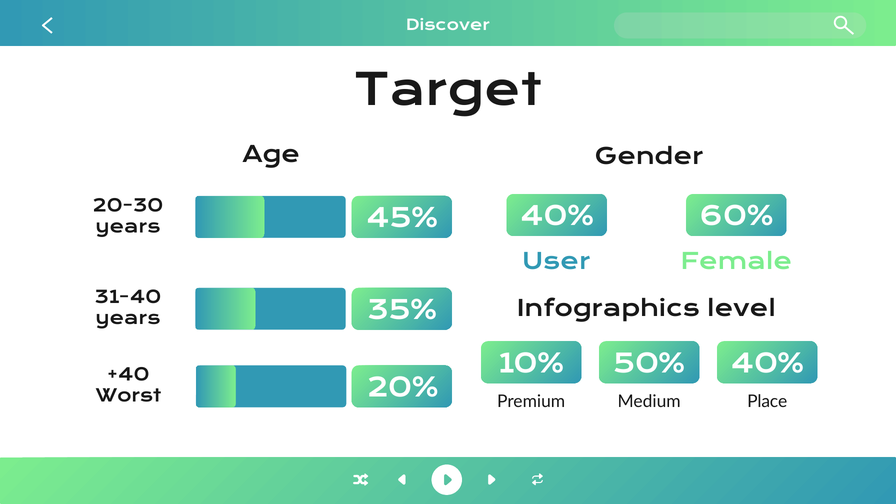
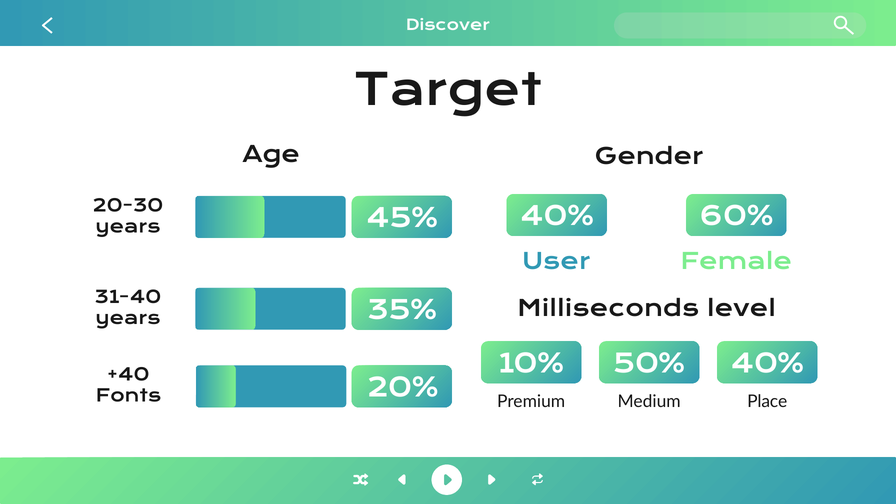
Infographics: Infographics -> Milliseconds
Worst: Worst -> Fonts
